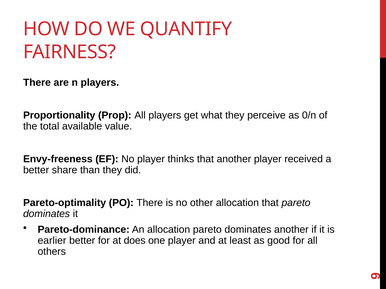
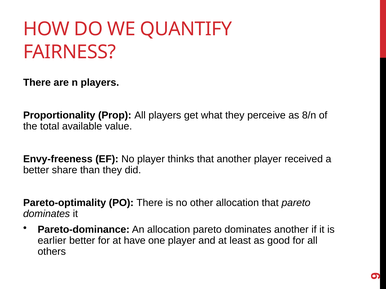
0/n: 0/n -> 8/n
does: does -> have
